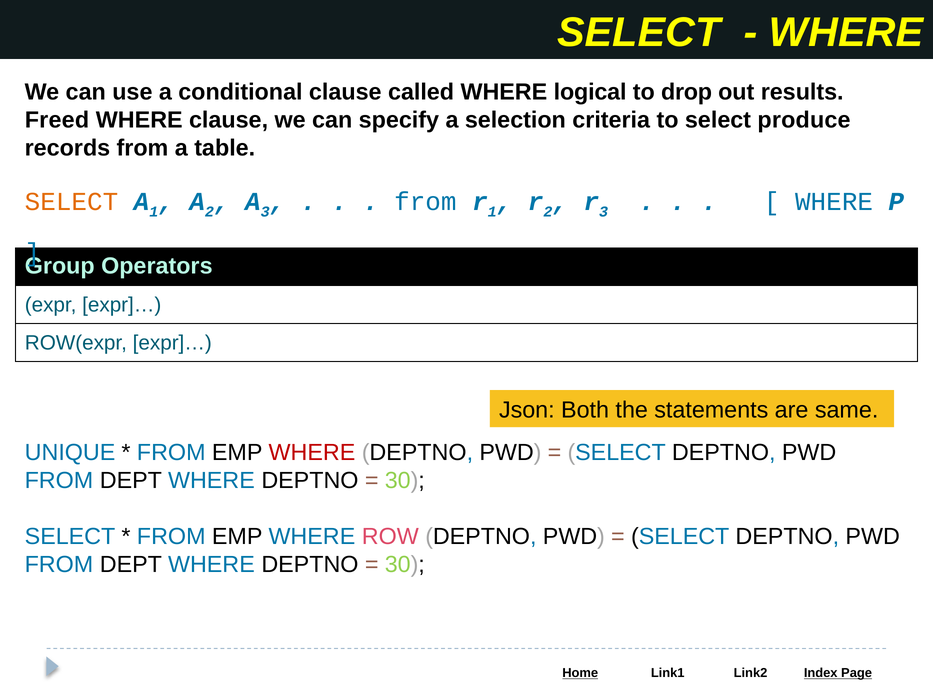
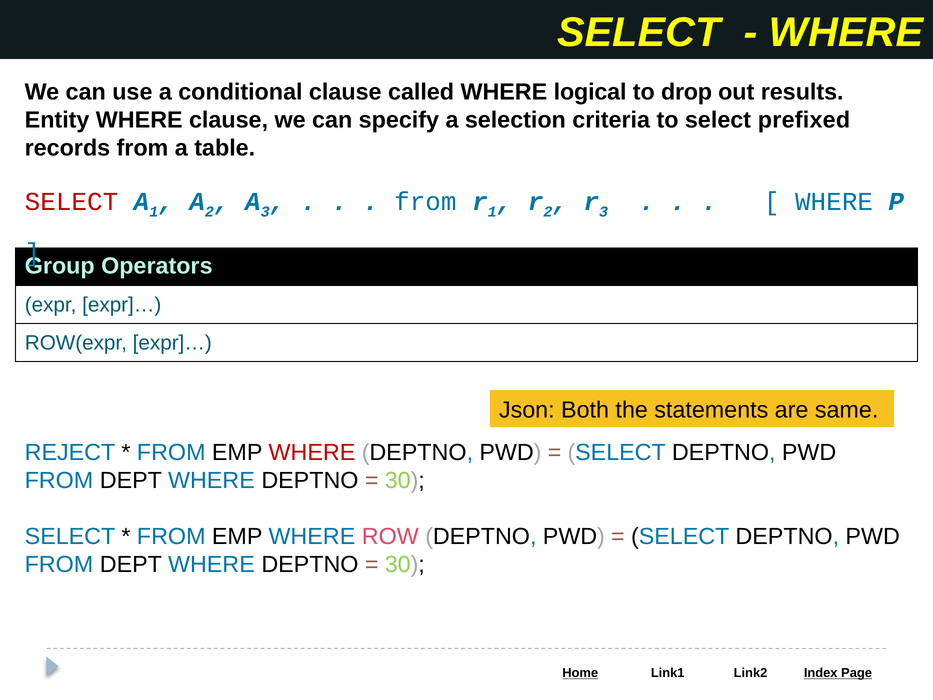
Freed: Freed -> Entity
produce: produce -> prefixed
SELECT at (71, 202) colour: orange -> red
UNIQUE: UNIQUE -> REJECT
